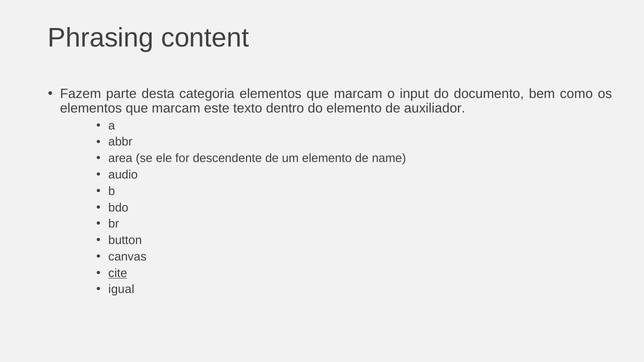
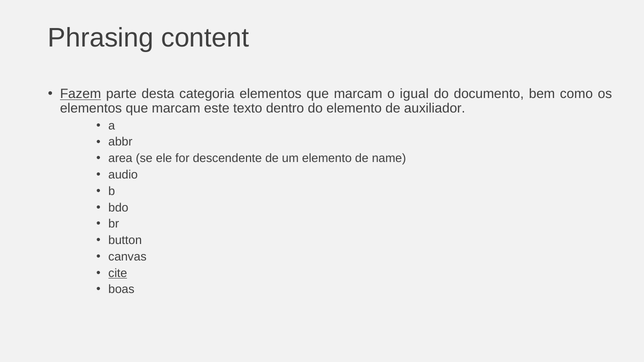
Fazem underline: none -> present
input: input -> igual
igual: igual -> boas
